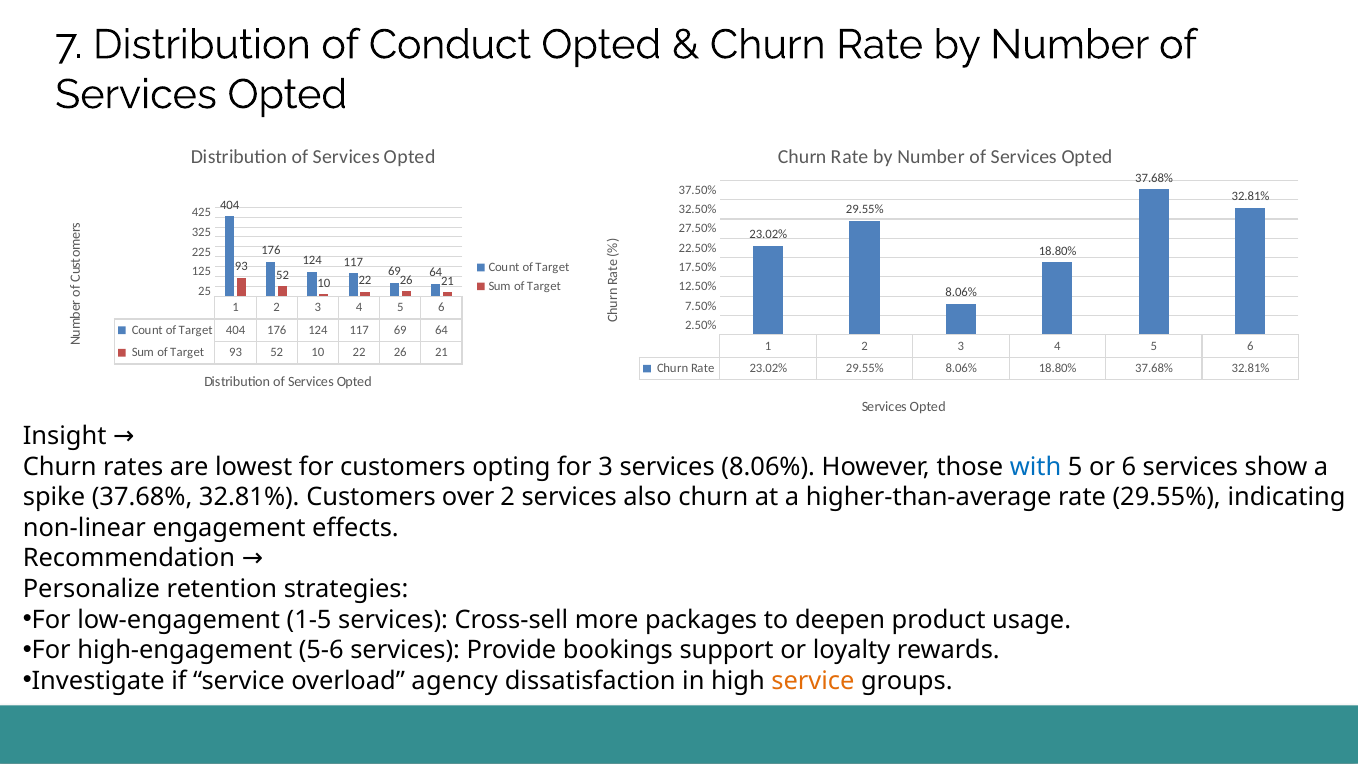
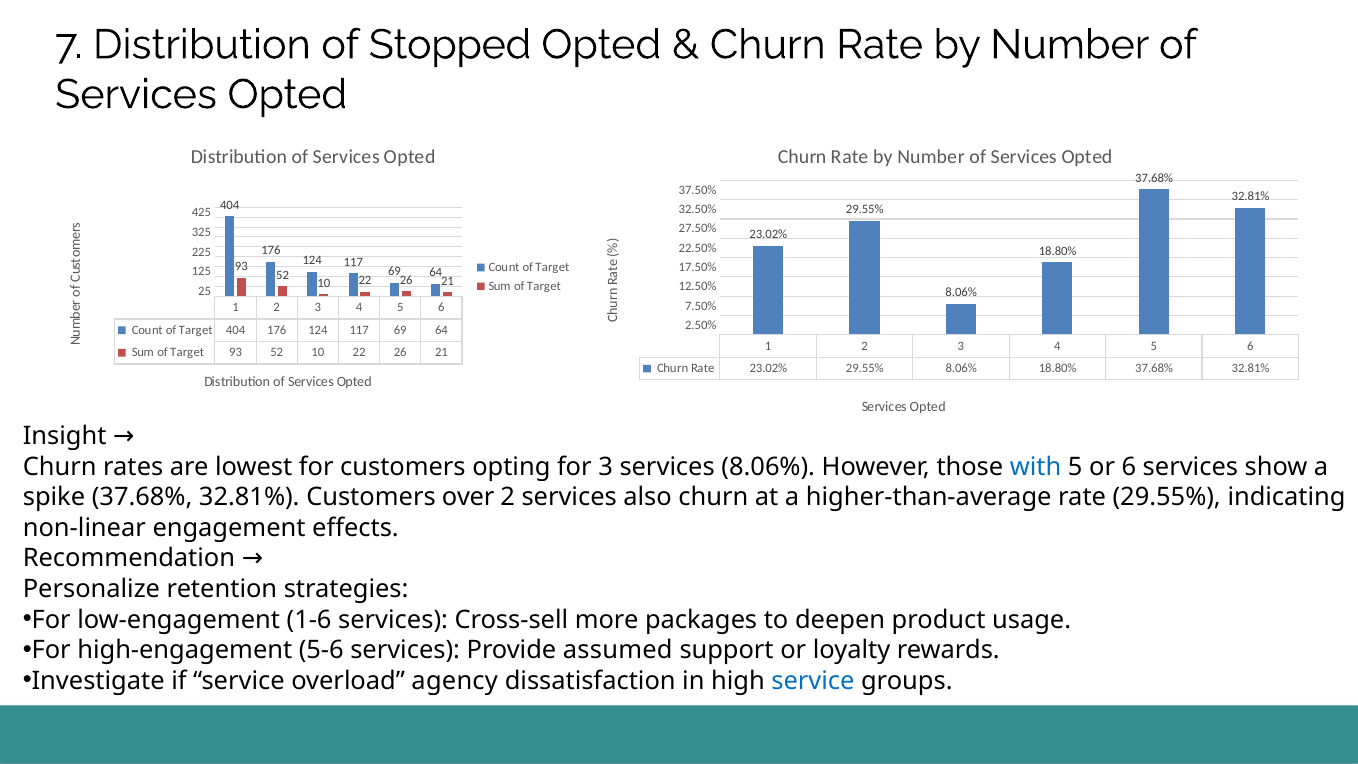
Conduct: Conduct -> Stopped
1-5: 1-5 -> 1-6
bookings: bookings -> assumed
service at (813, 681) colour: orange -> blue
